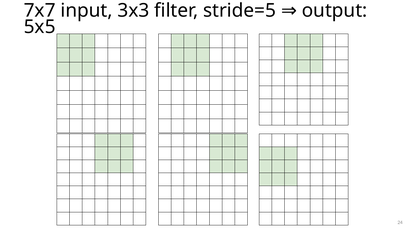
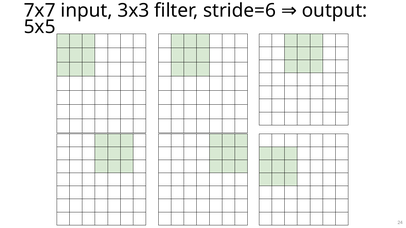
stride=5: stride=5 -> stride=6
